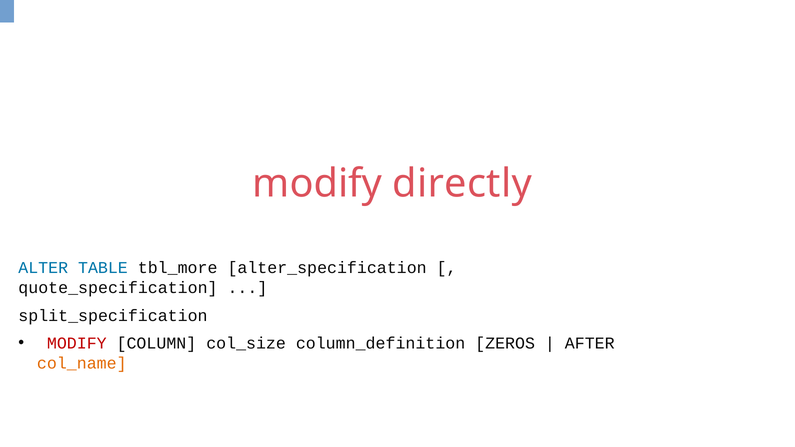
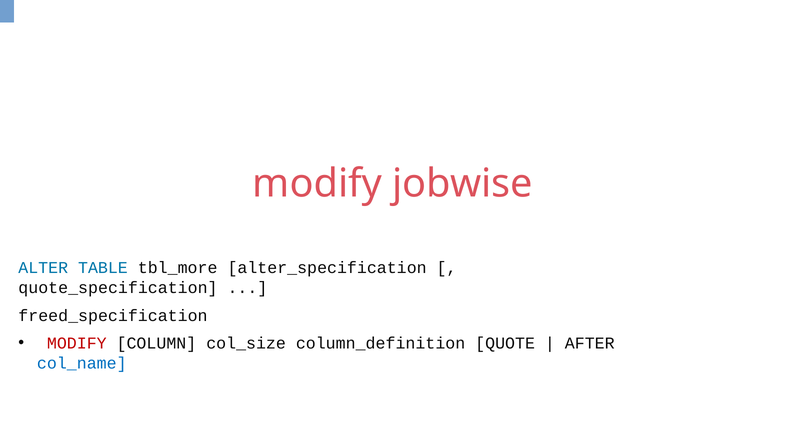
directly: directly -> jobwise
split_specification: split_specification -> freed_specification
ZEROS: ZEROS -> QUOTE
col_name colour: orange -> blue
